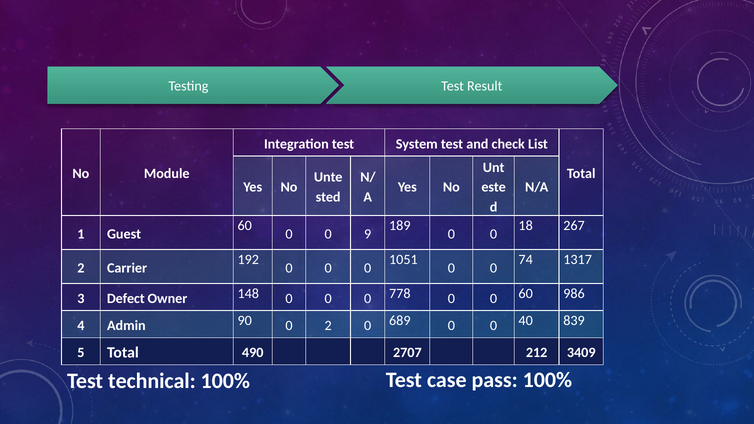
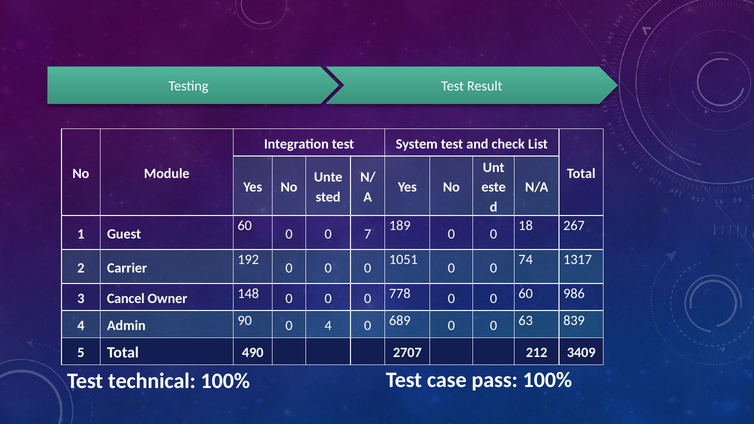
9: 9 -> 7
Defect: Defect -> Cancel
0 2: 2 -> 4
40: 40 -> 63
